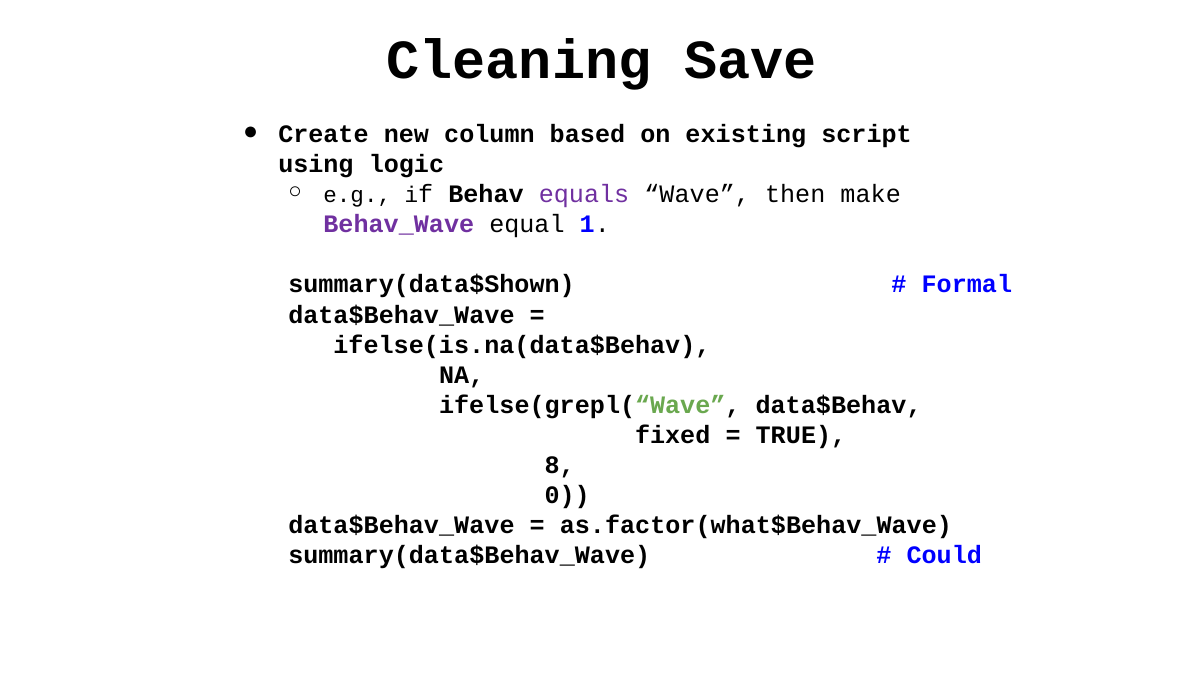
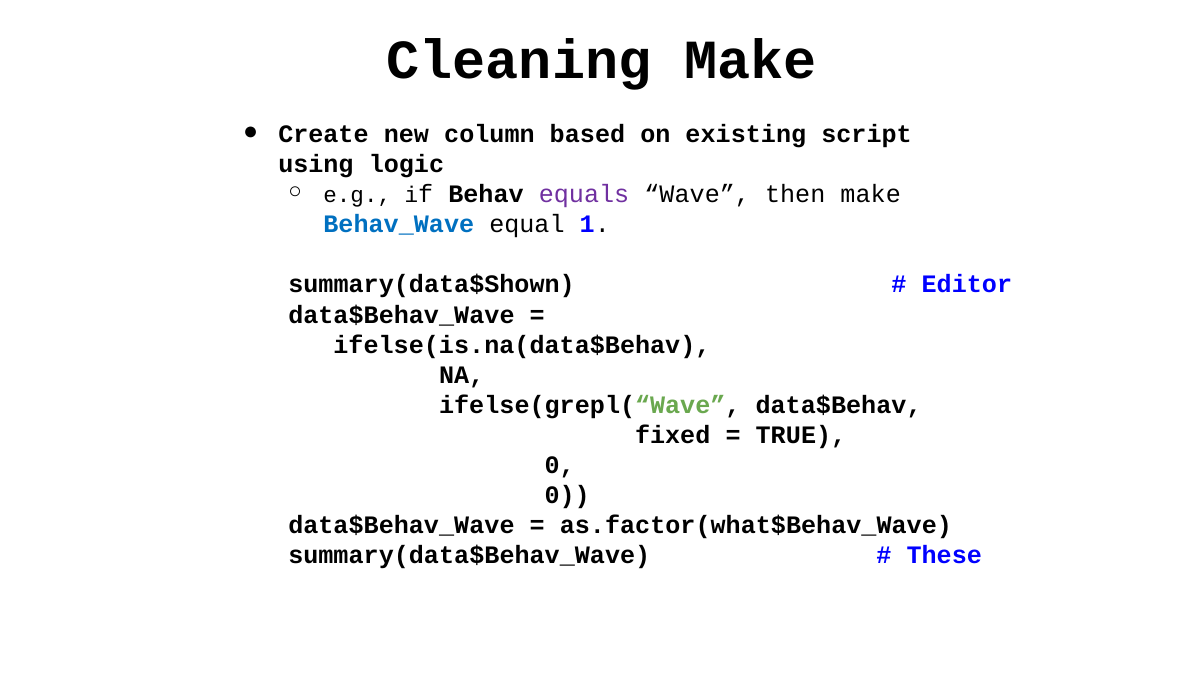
Cleaning Save: Save -> Make
Behav_Wave colour: purple -> blue
Formal: Formal -> Editor
8 at (560, 465): 8 -> 0
Could: Could -> These
